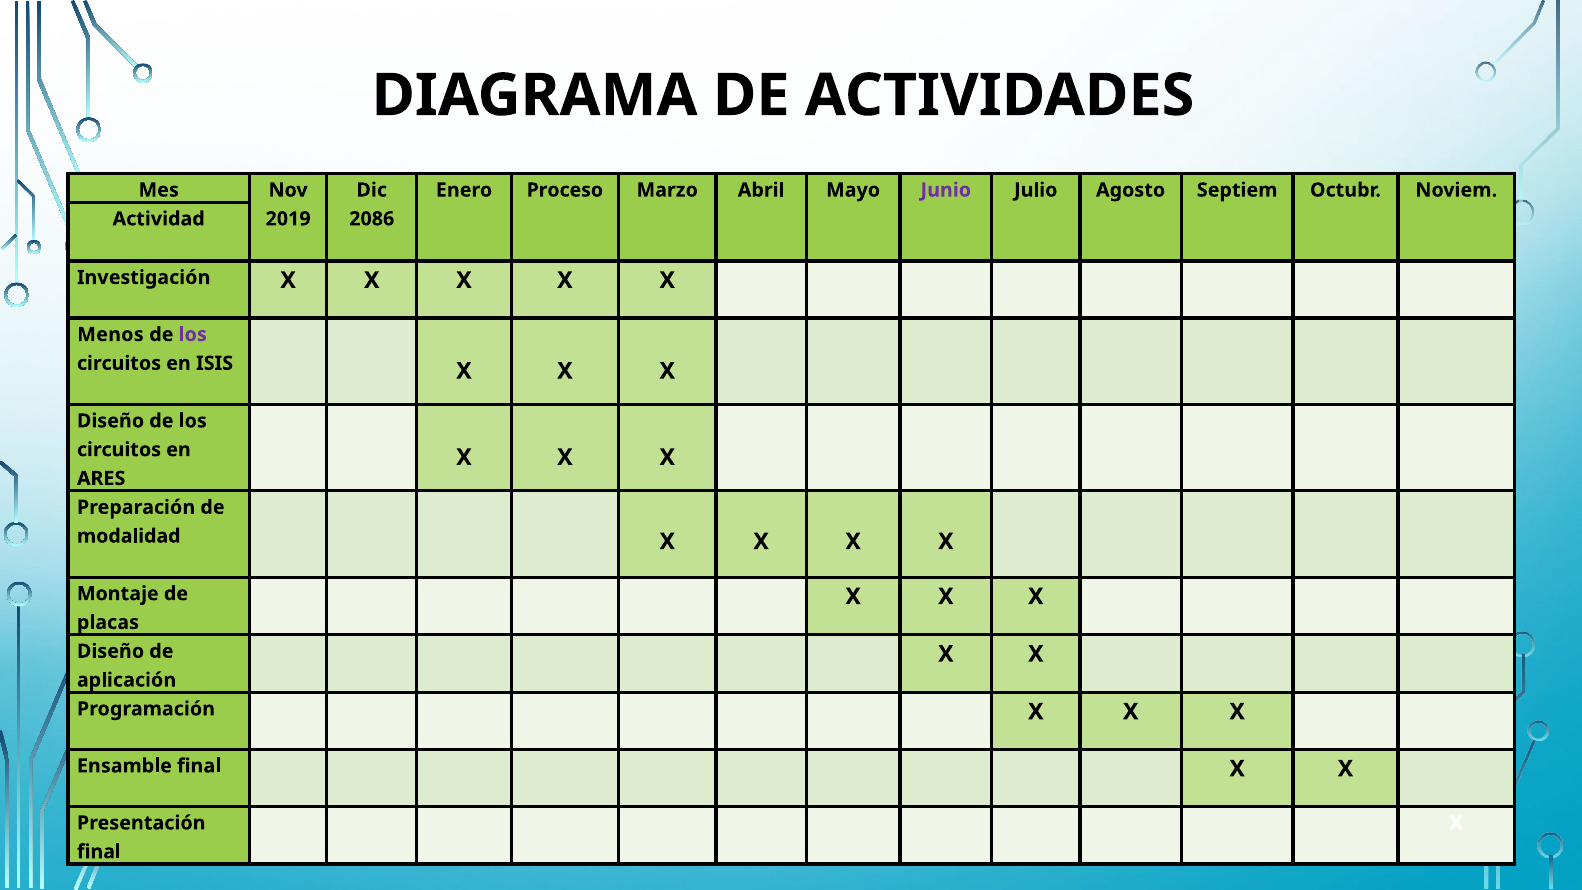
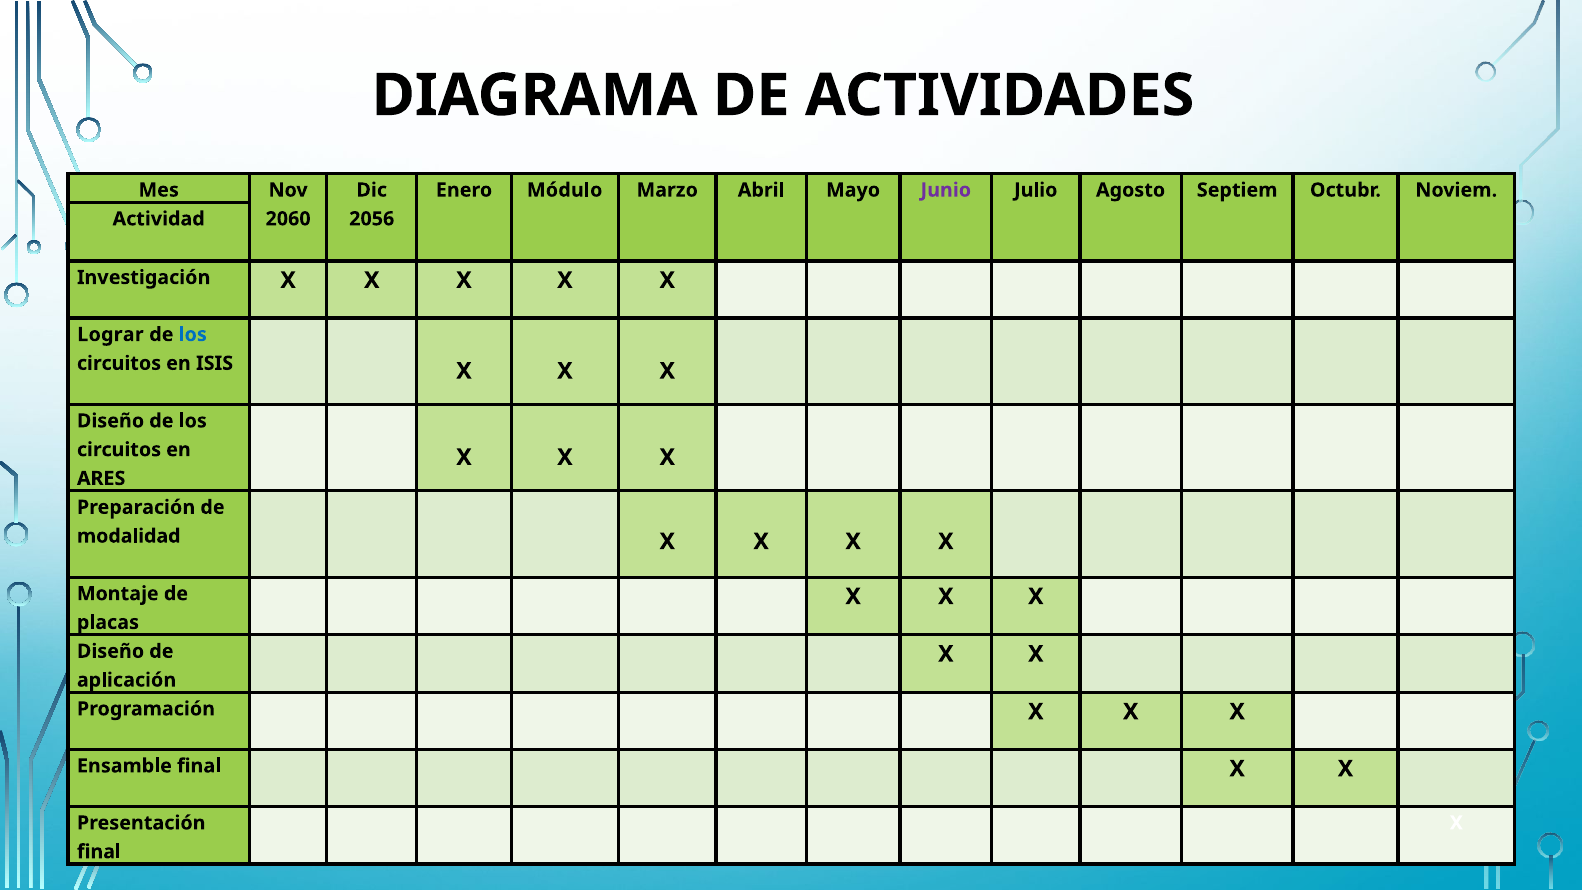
Proceso: Proceso -> Módulo
2019: 2019 -> 2060
2086: 2086 -> 2056
Menos: Menos -> Lograr
los at (193, 334) colour: purple -> blue
